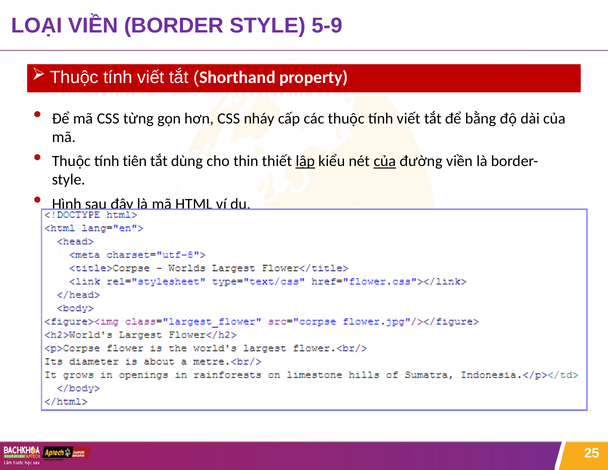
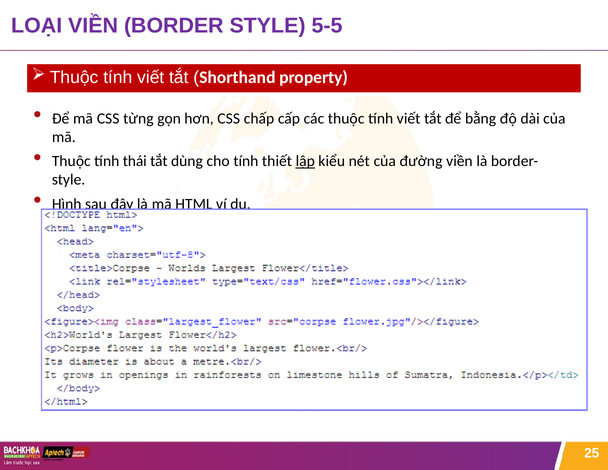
5-9: 5-9 -> 5-5
nháy: nháy -> chấp
tiên: tiên -> thái
cho thin: thin -> tính
của at (385, 161) underline: present -> none
